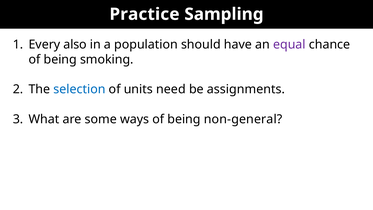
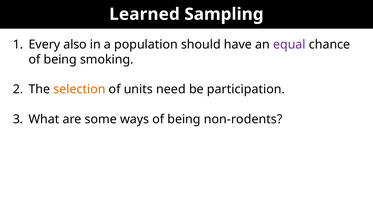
Practice: Practice -> Learned
selection colour: blue -> orange
assignments: assignments -> participation
non-general: non-general -> non-rodents
